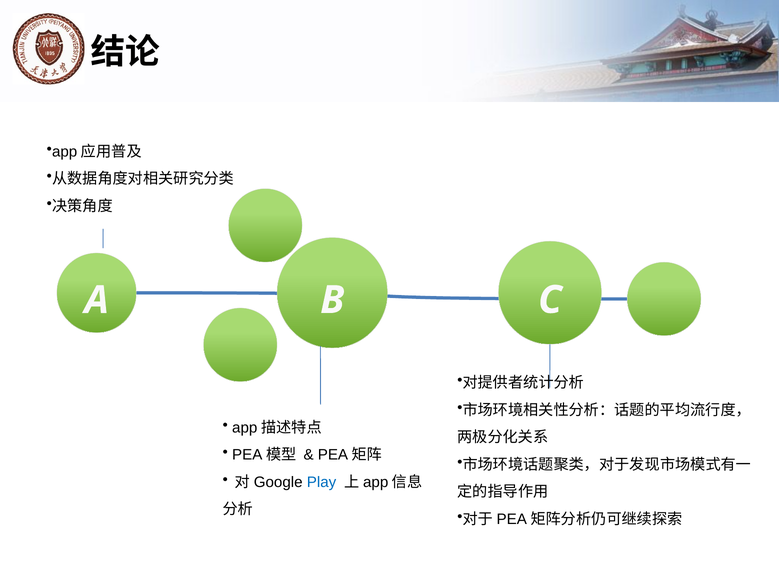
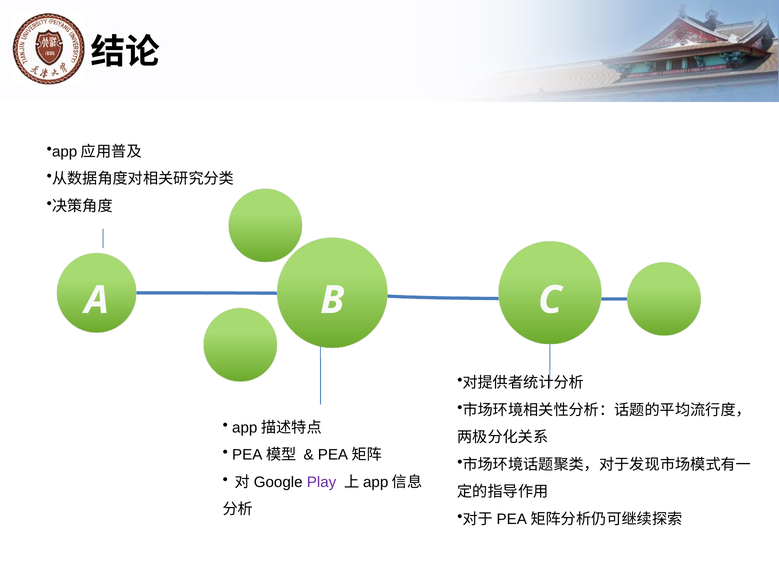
Play colour: blue -> purple
